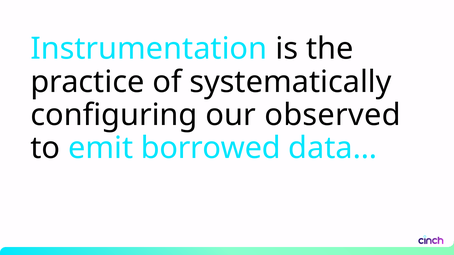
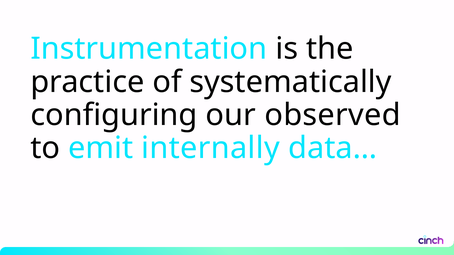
borrowed: borrowed -> internally
